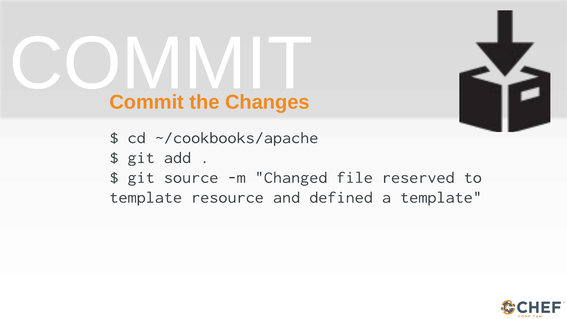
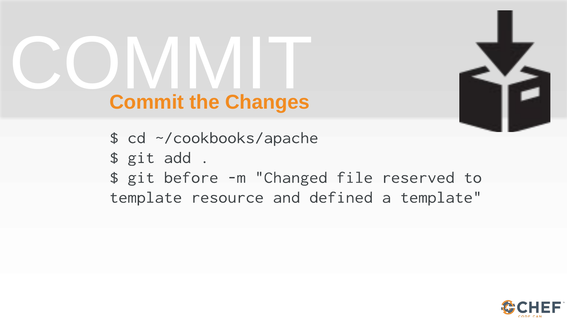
source: source -> before
